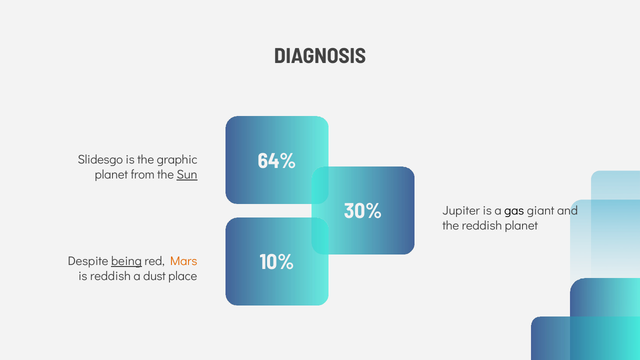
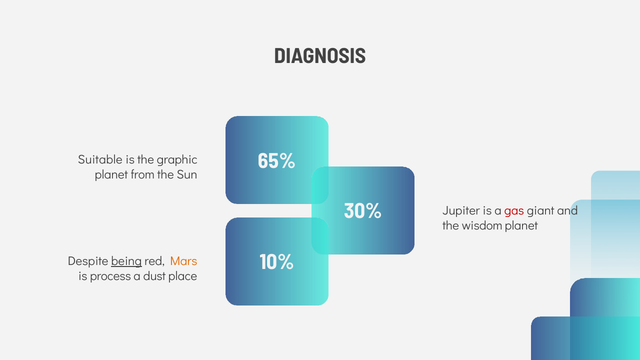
64%: 64% -> 65%
Slidesgo: Slidesgo -> Suitable
Sun underline: present -> none
gas colour: black -> red
the reddish: reddish -> wisdom
is reddish: reddish -> process
